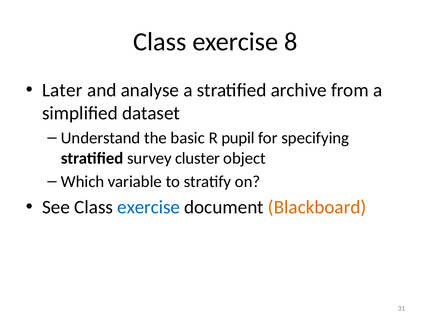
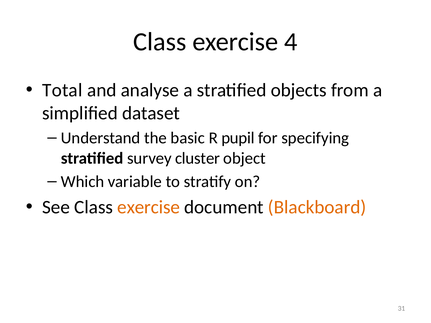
8: 8 -> 4
Later: Later -> Total
archive: archive -> objects
exercise at (149, 207) colour: blue -> orange
